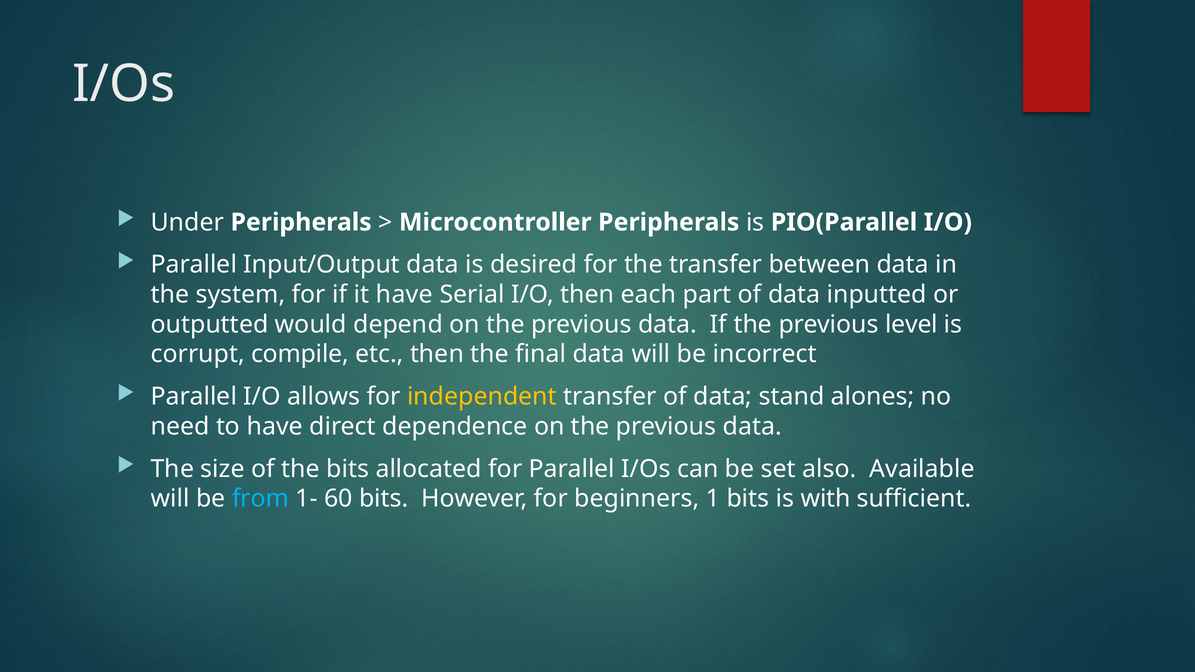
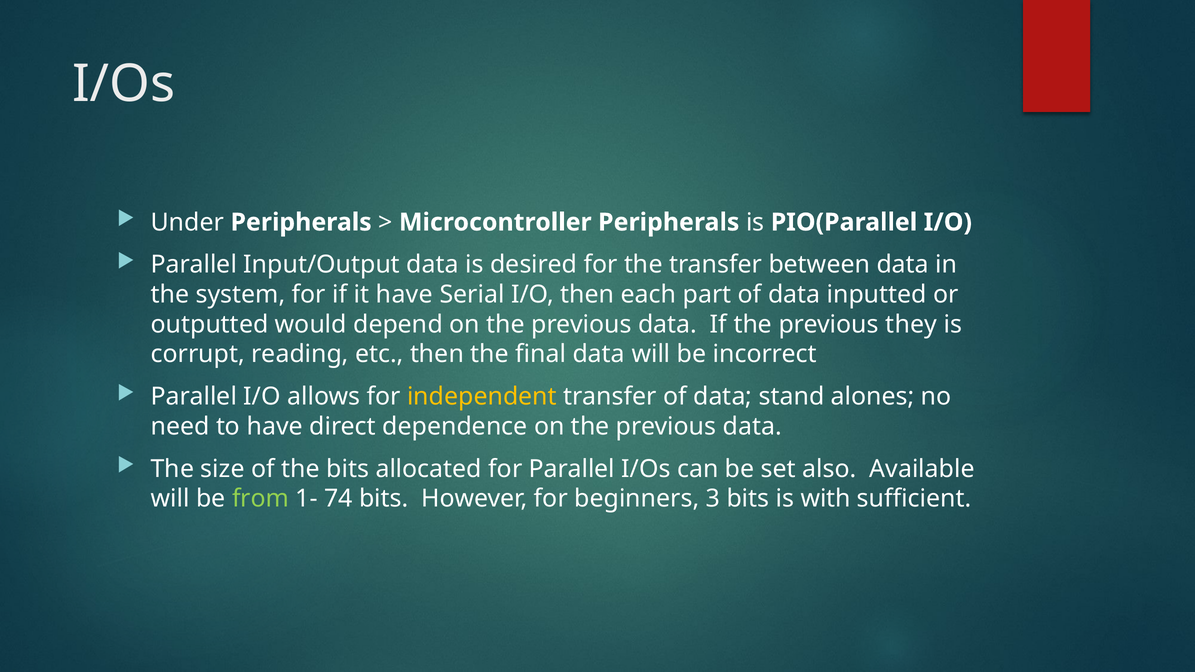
level: level -> they
compile: compile -> reading
from colour: light blue -> light green
60: 60 -> 74
1: 1 -> 3
